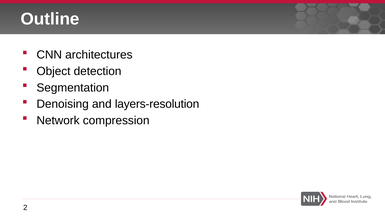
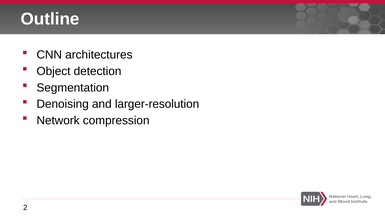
layers-resolution: layers-resolution -> larger-resolution
